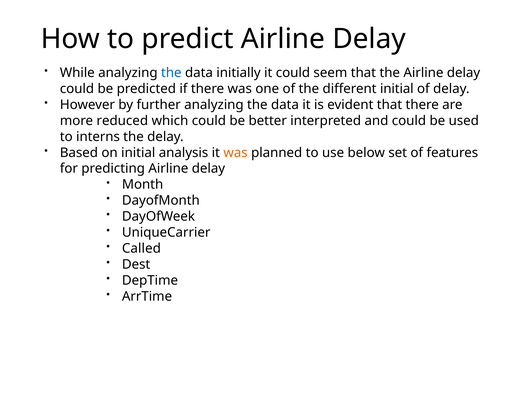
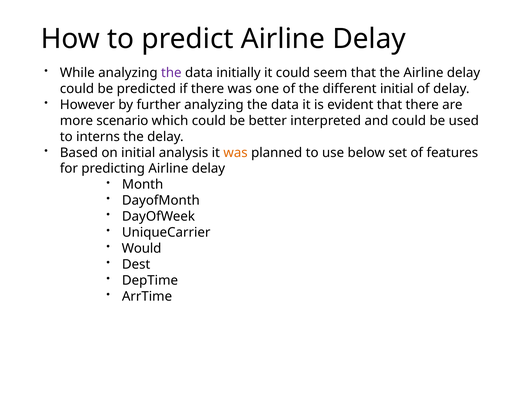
the at (171, 73) colour: blue -> purple
reduced: reduced -> scenario
Called: Called -> Would
